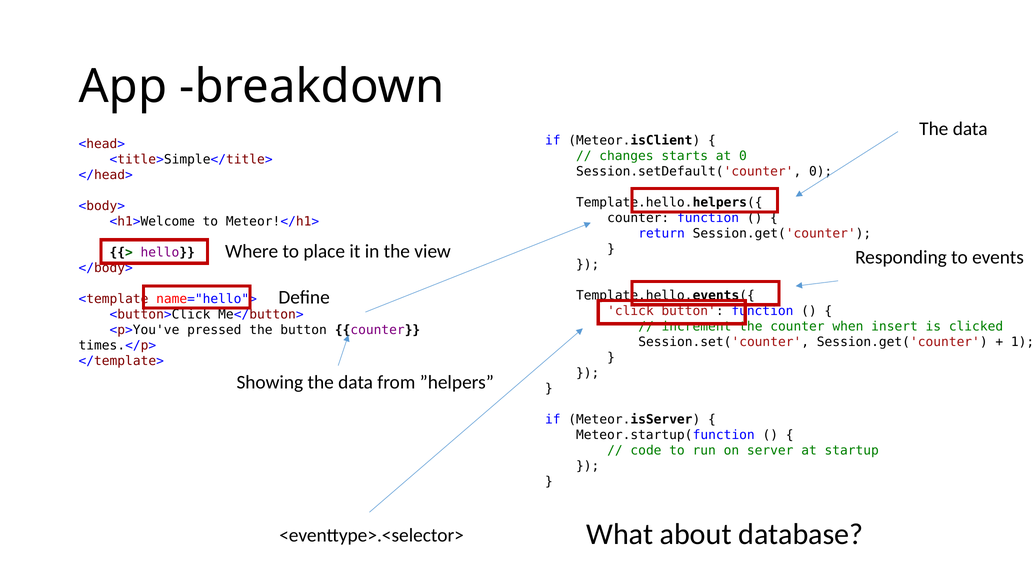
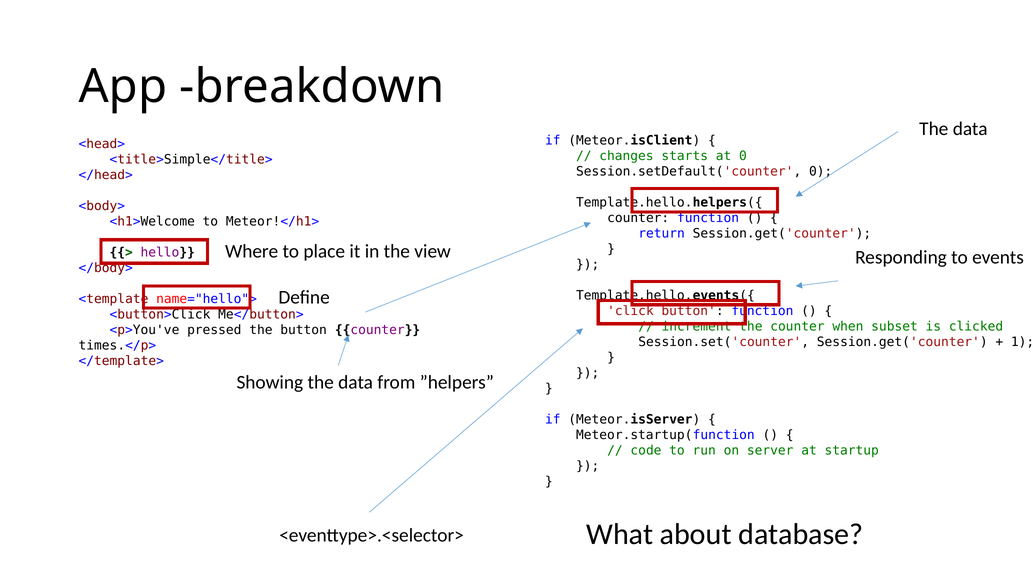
insert: insert -> subset
